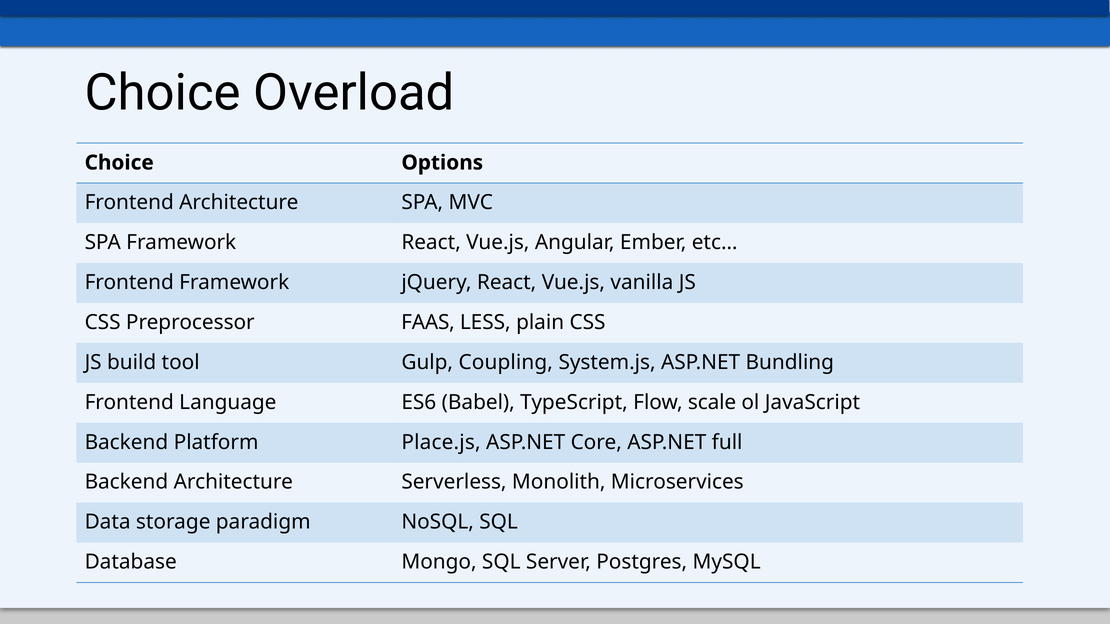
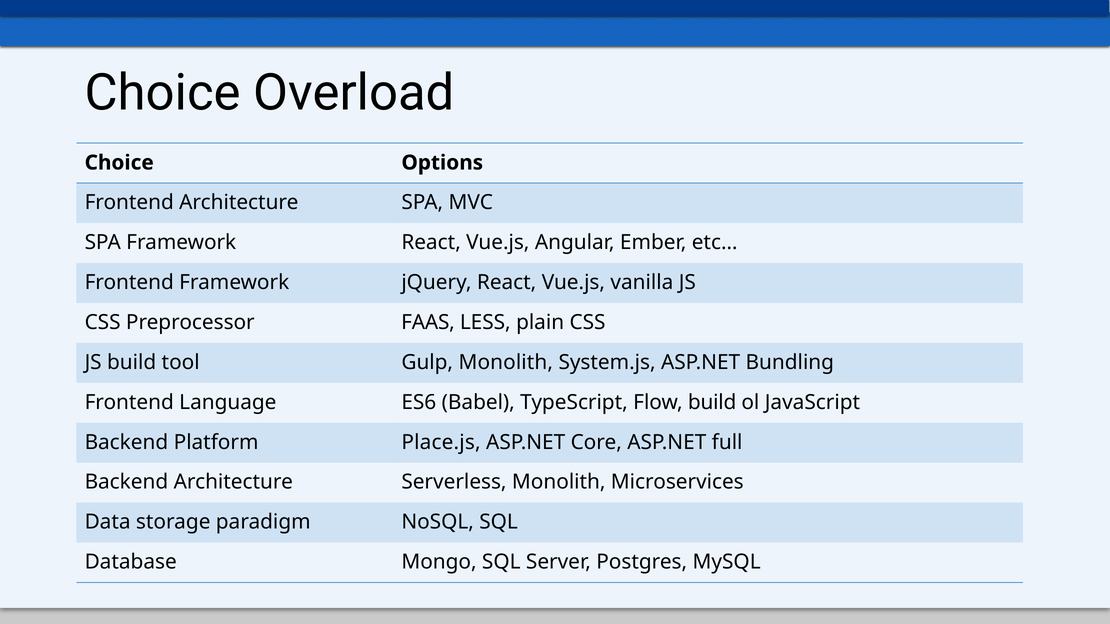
Gulp Coupling: Coupling -> Monolith
Flow scale: scale -> build
